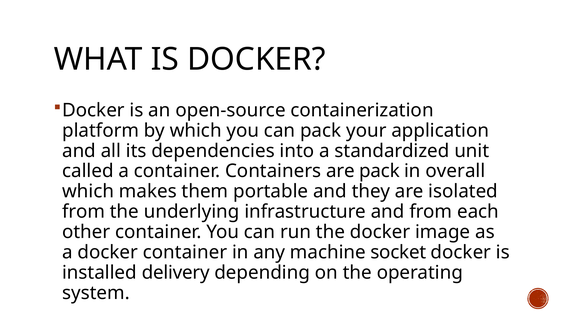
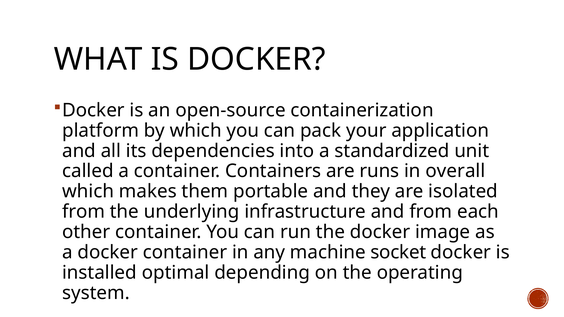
are pack: pack -> runs
delivery: delivery -> optimal
